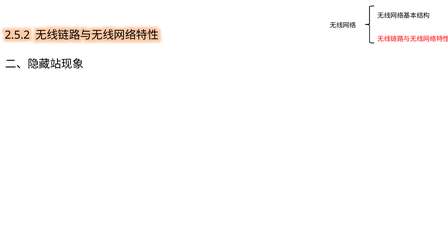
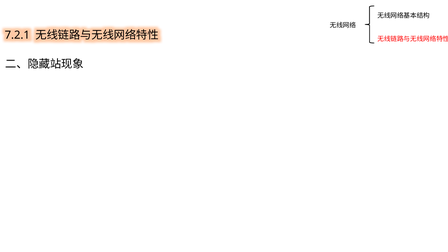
2.5.2: 2.5.2 -> 7.2.1
